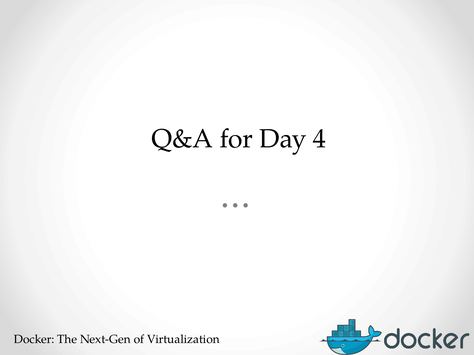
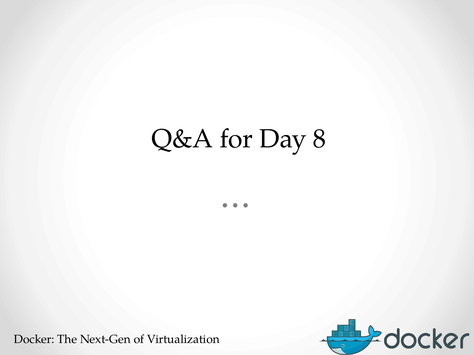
4: 4 -> 8
